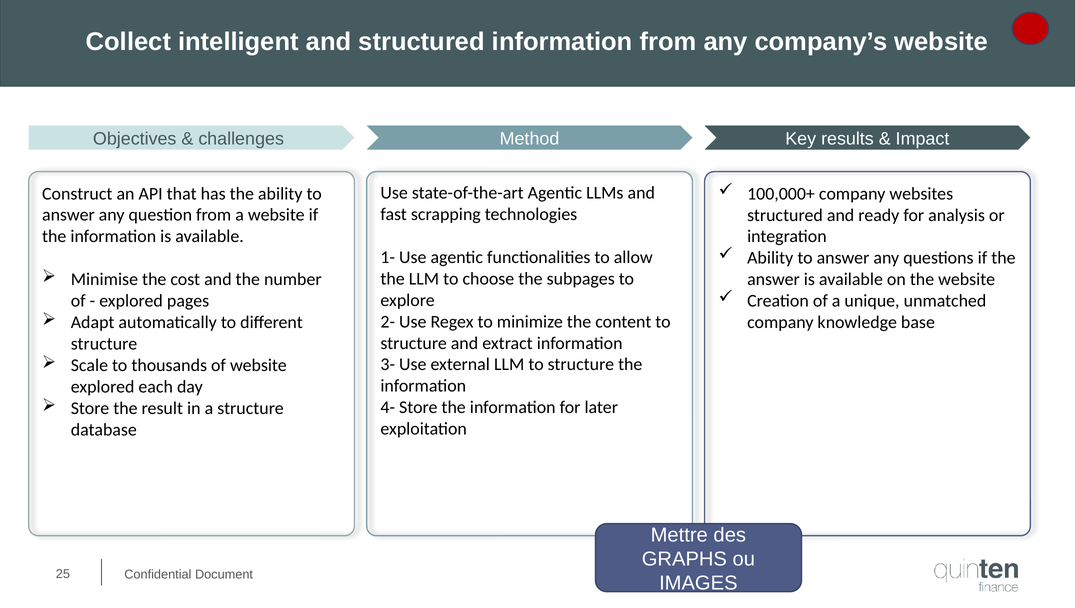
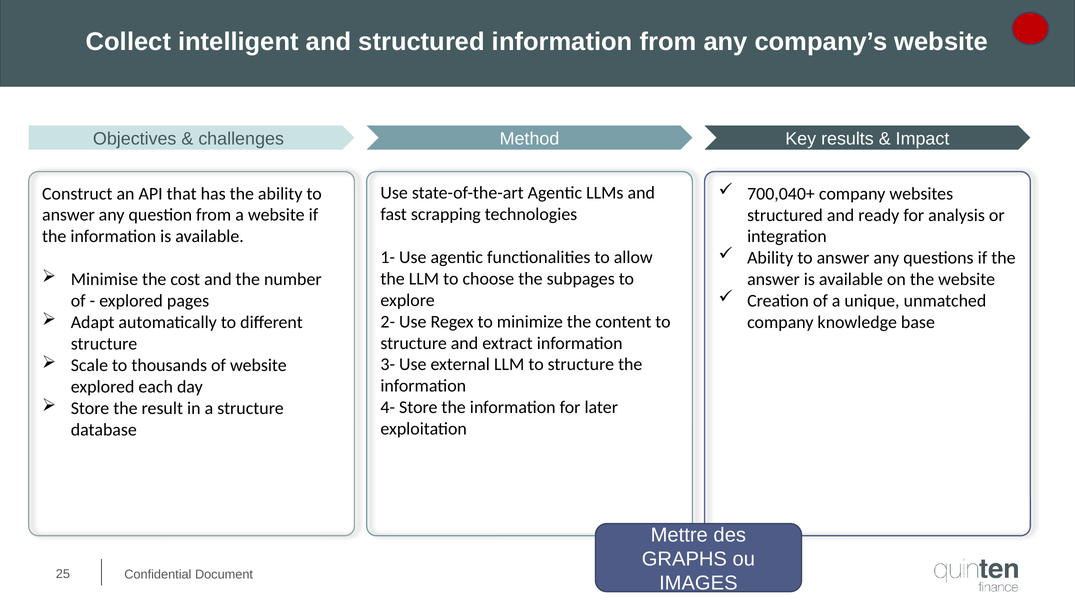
100,000+: 100,000+ -> 700,040+
